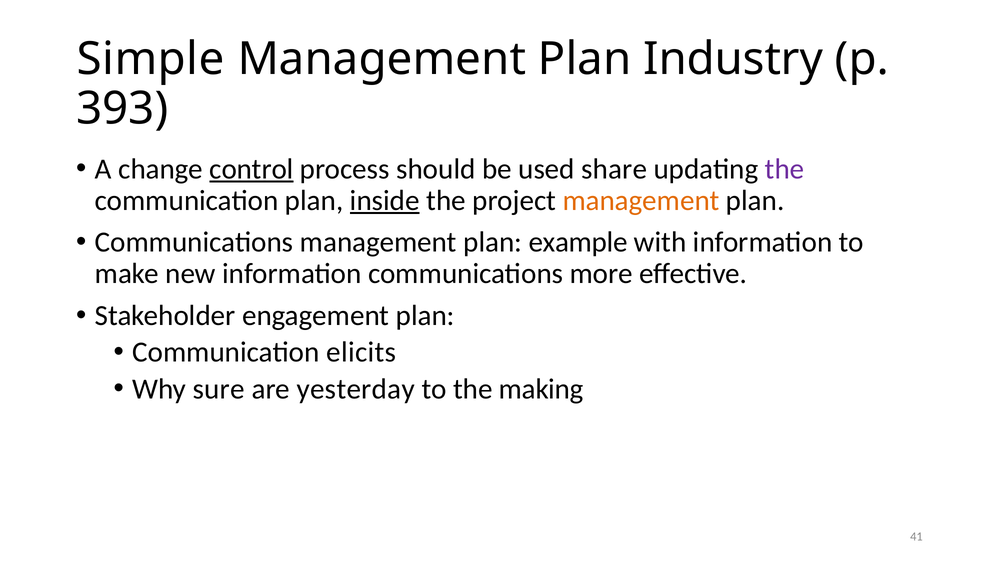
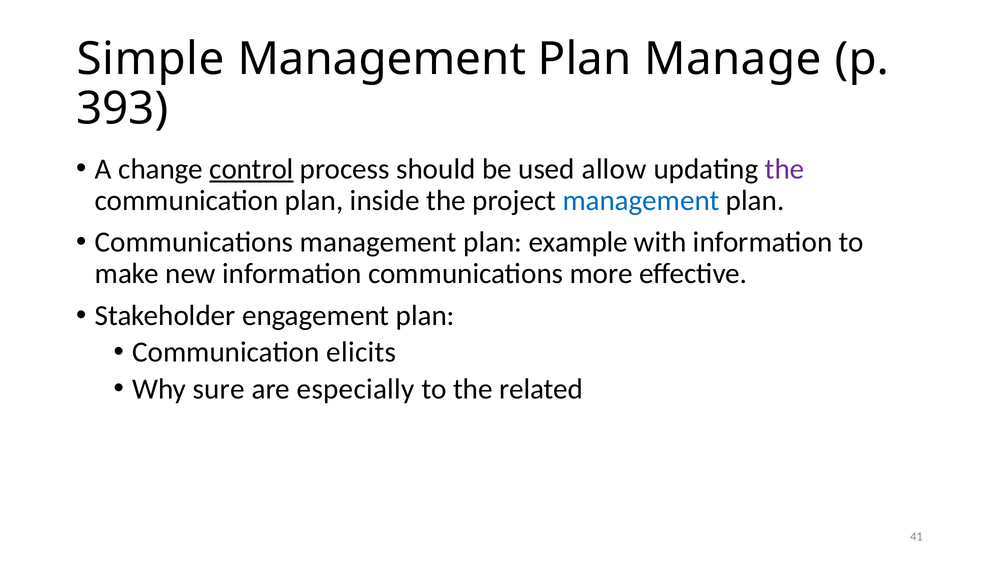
Industry: Industry -> Manage
share: share -> allow
inside underline: present -> none
management at (641, 200) colour: orange -> blue
yesterday: yesterday -> especially
making: making -> related
